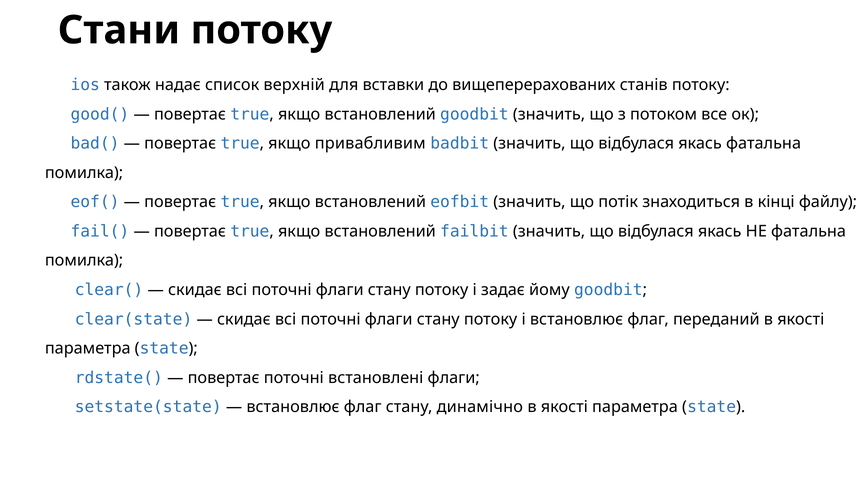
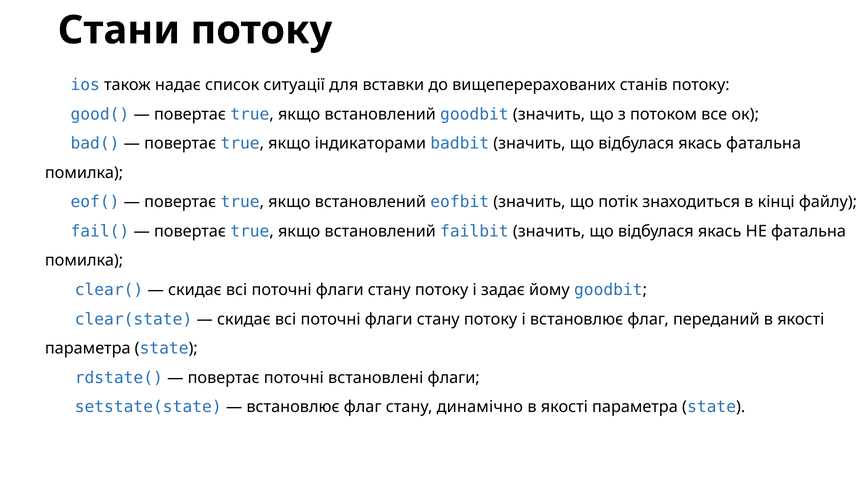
верхній: верхній -> ситуації
привабливим: привабливим -> індикаторами
